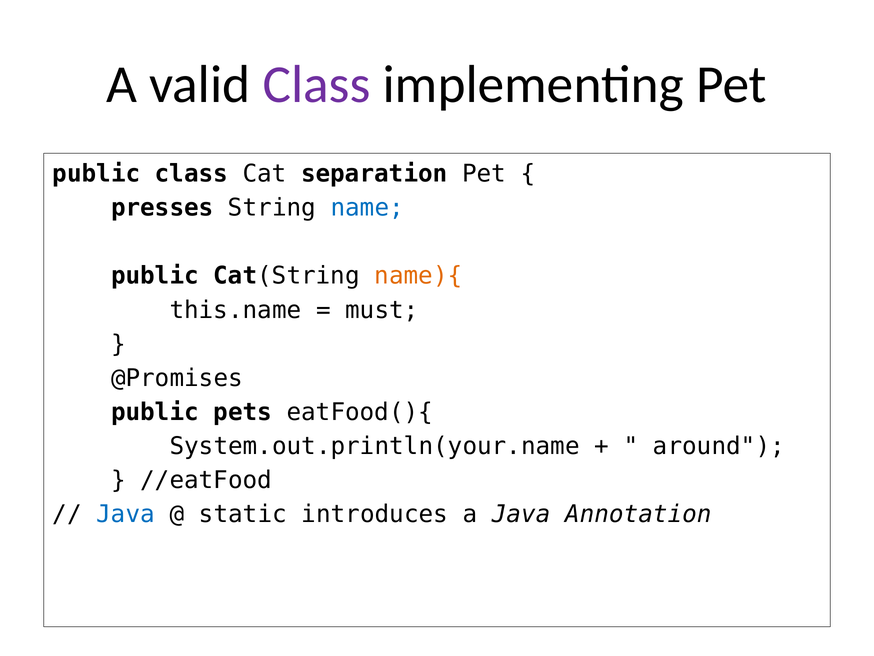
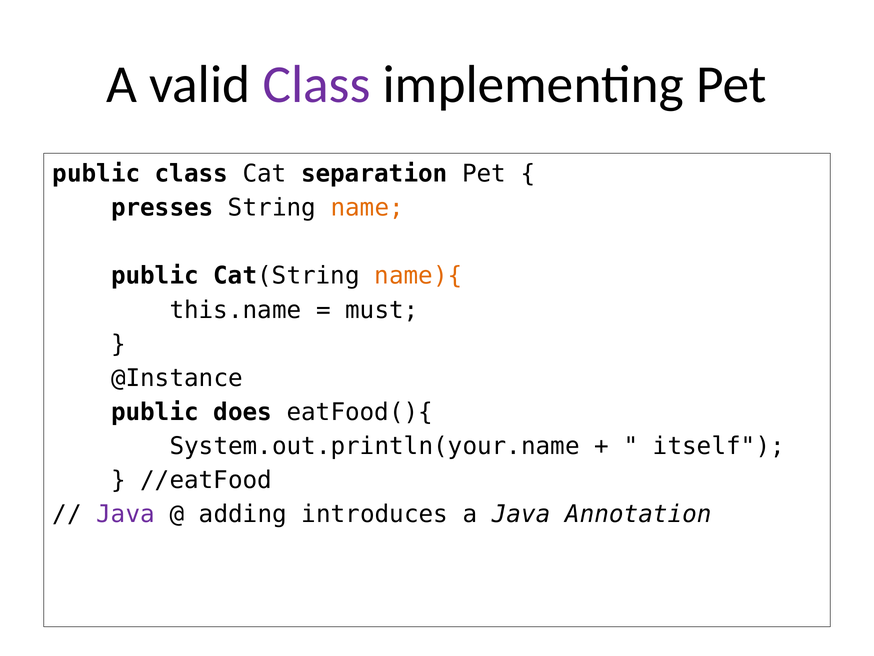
name colour: blue -> orange
@Promises: @Promises -> @Instance
pets: pets -> does
around: around -> itself
Java at (126, 514) colour: blue -> purple
static: static -> adding
